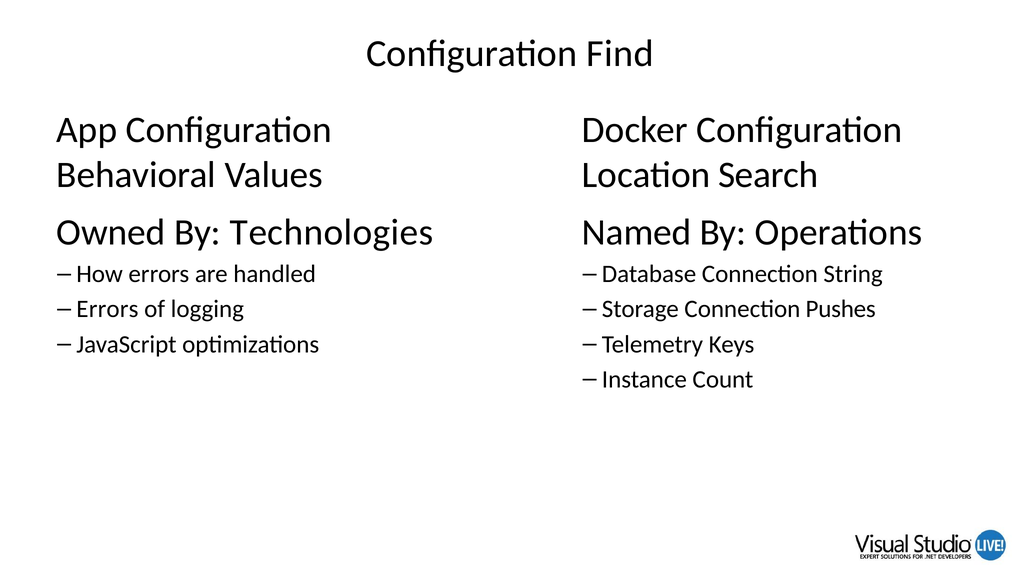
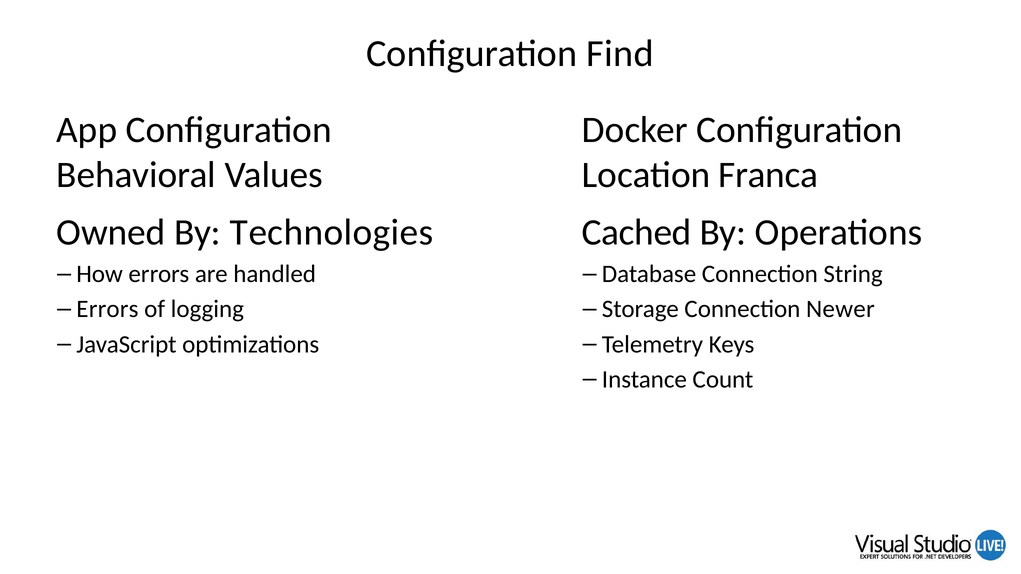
Search: Search -> Franca
Named: Named -> Cached
Pushes: Pushes -> Newer
